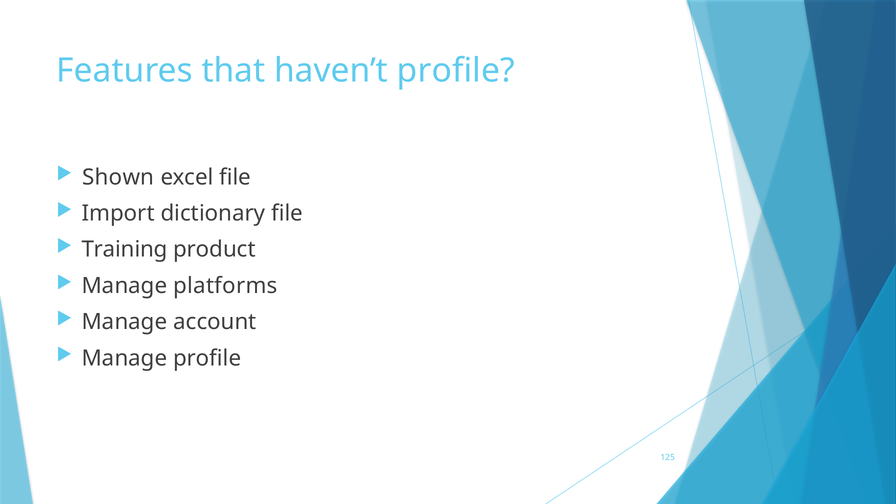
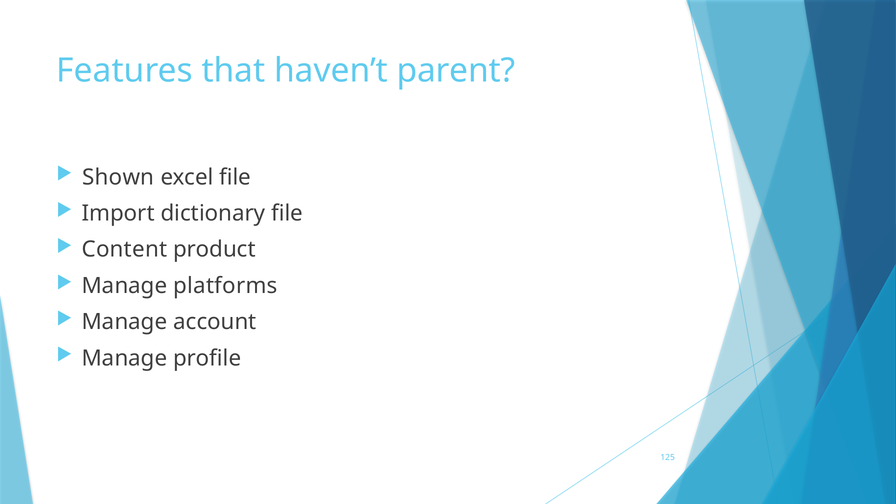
haven’t profile: profile -> parent
Training: Training -> Content
